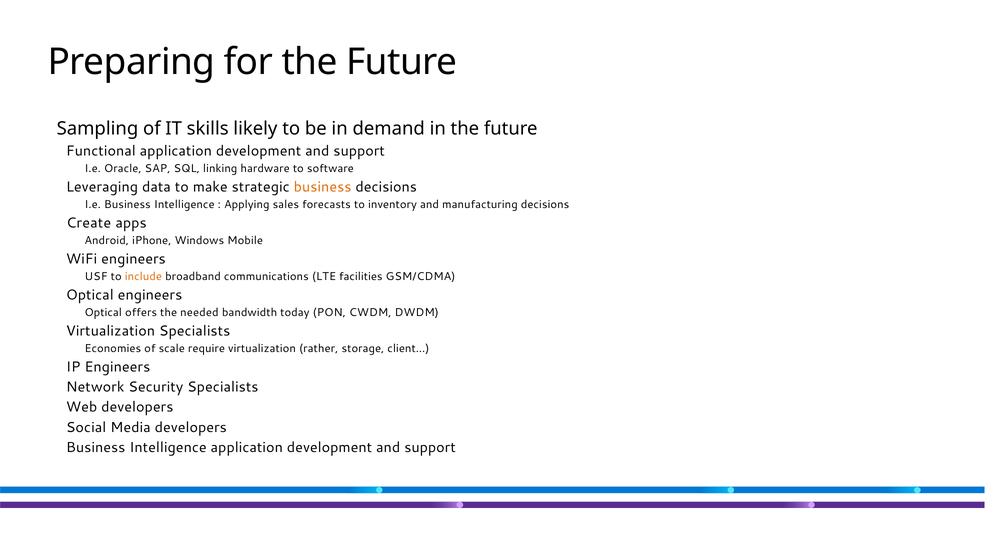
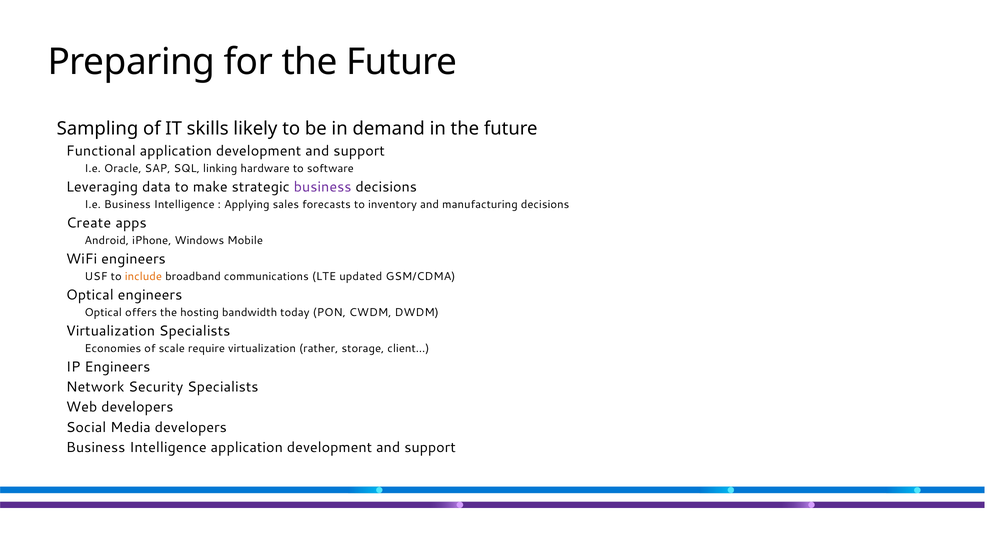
business at (323, 187) colour: orange -> purple
facilities: facilities -> updated
needed: needed -> hosting
